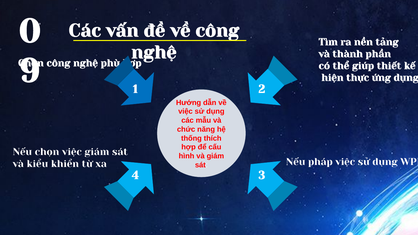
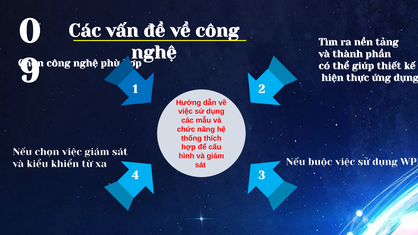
pháp: pháp -> buộc
